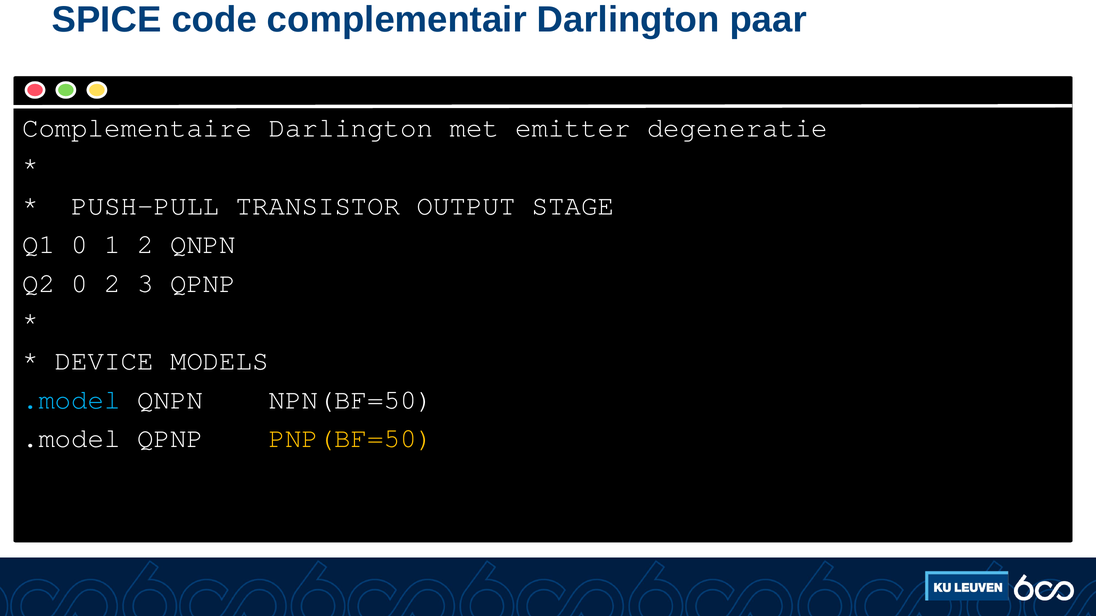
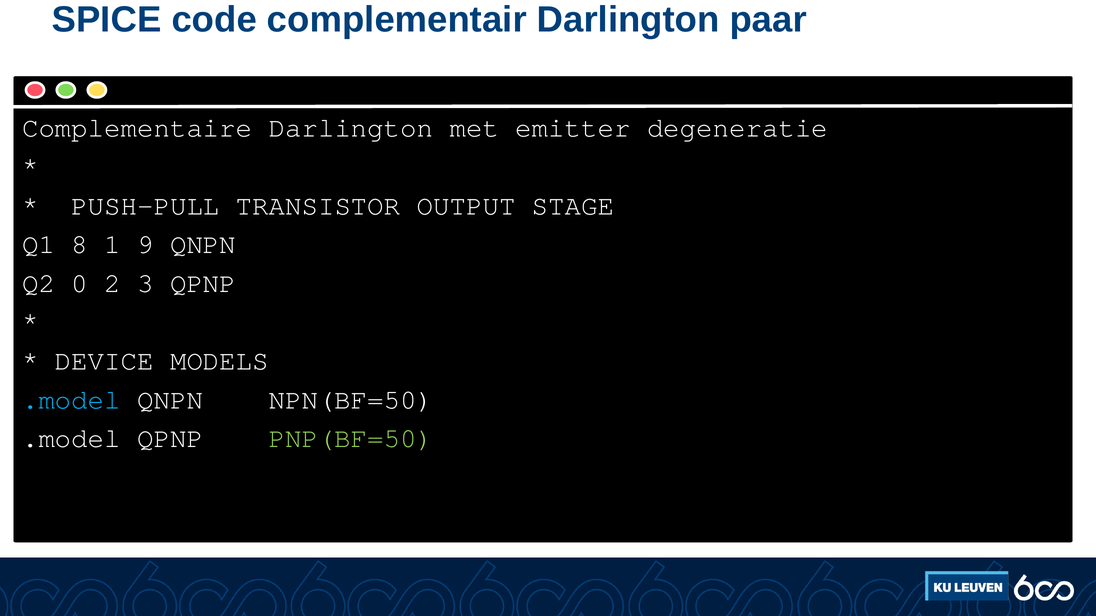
Q1 0: 0 -> 8
1 2: 2 -> 9
PNP(BF=50 colour: yellow -> light green
